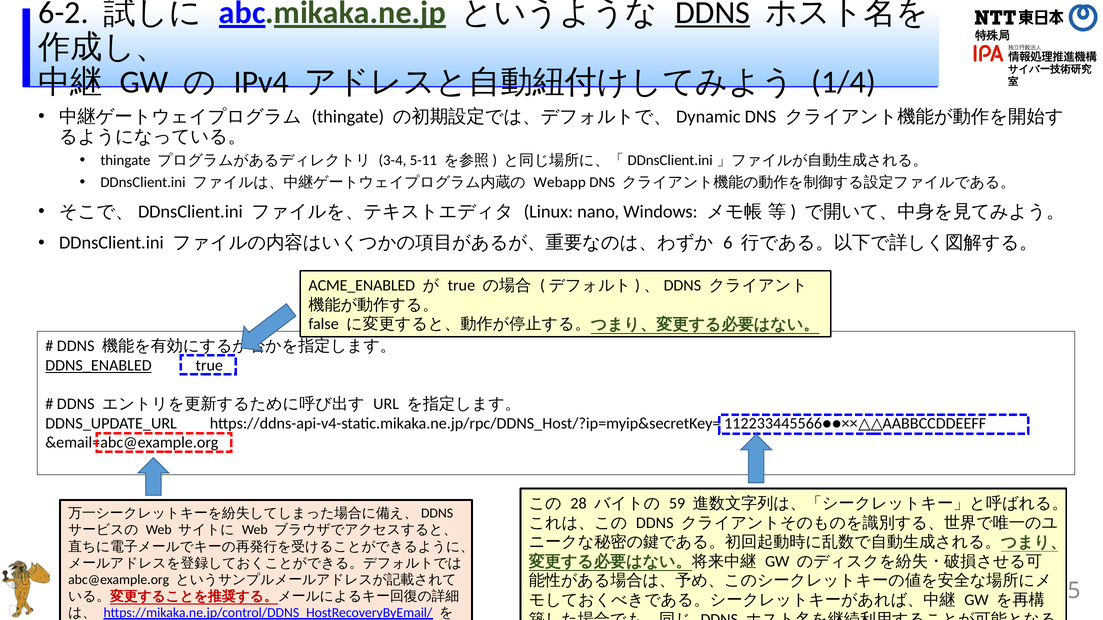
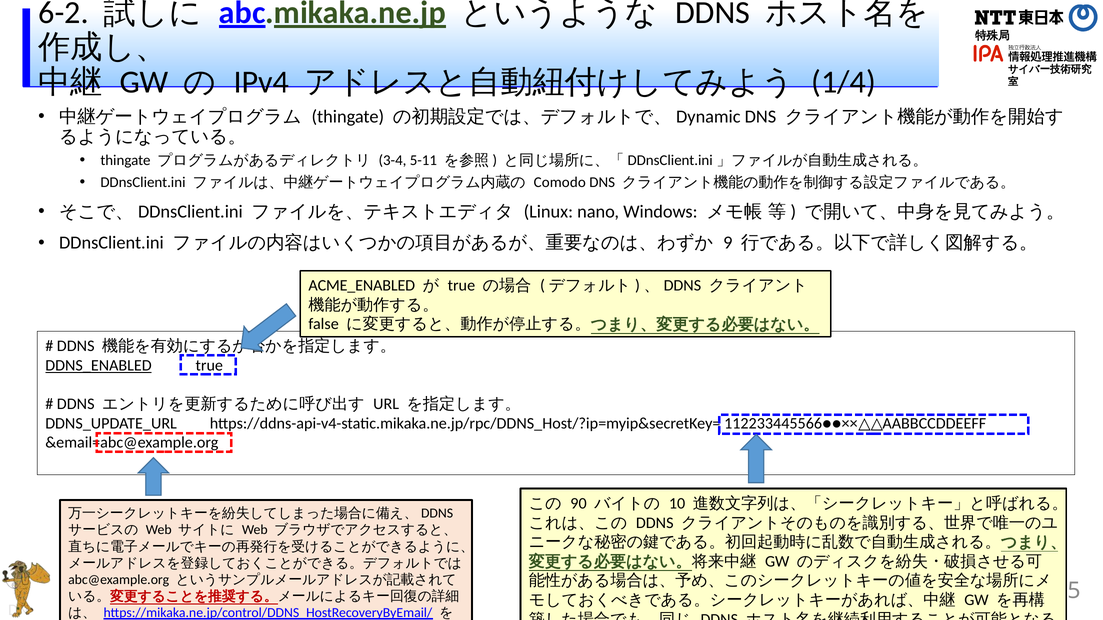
DDNS at (713, 13) underline: present -> none
Webapp: Webapp -> Comodo
6: 6 -> 9
28: 28 -> 90
59: 59 -> 10
